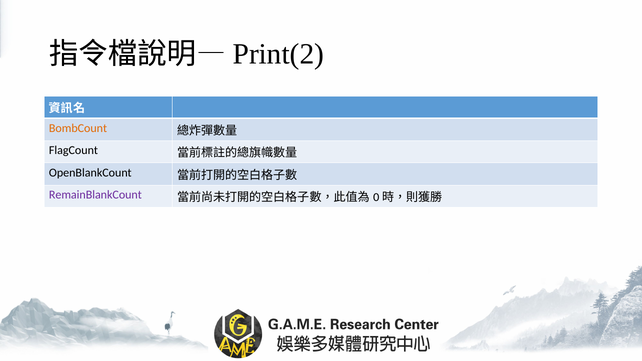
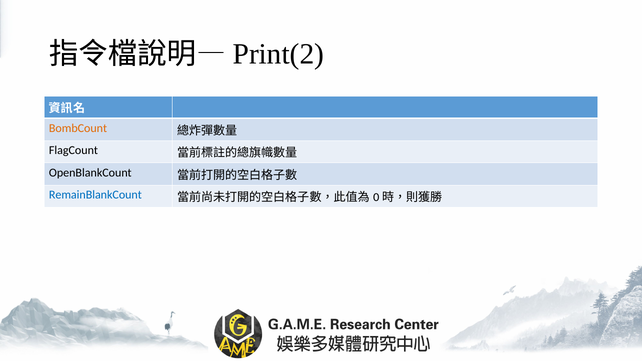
RemainBlankCount colour: purple -> blue
